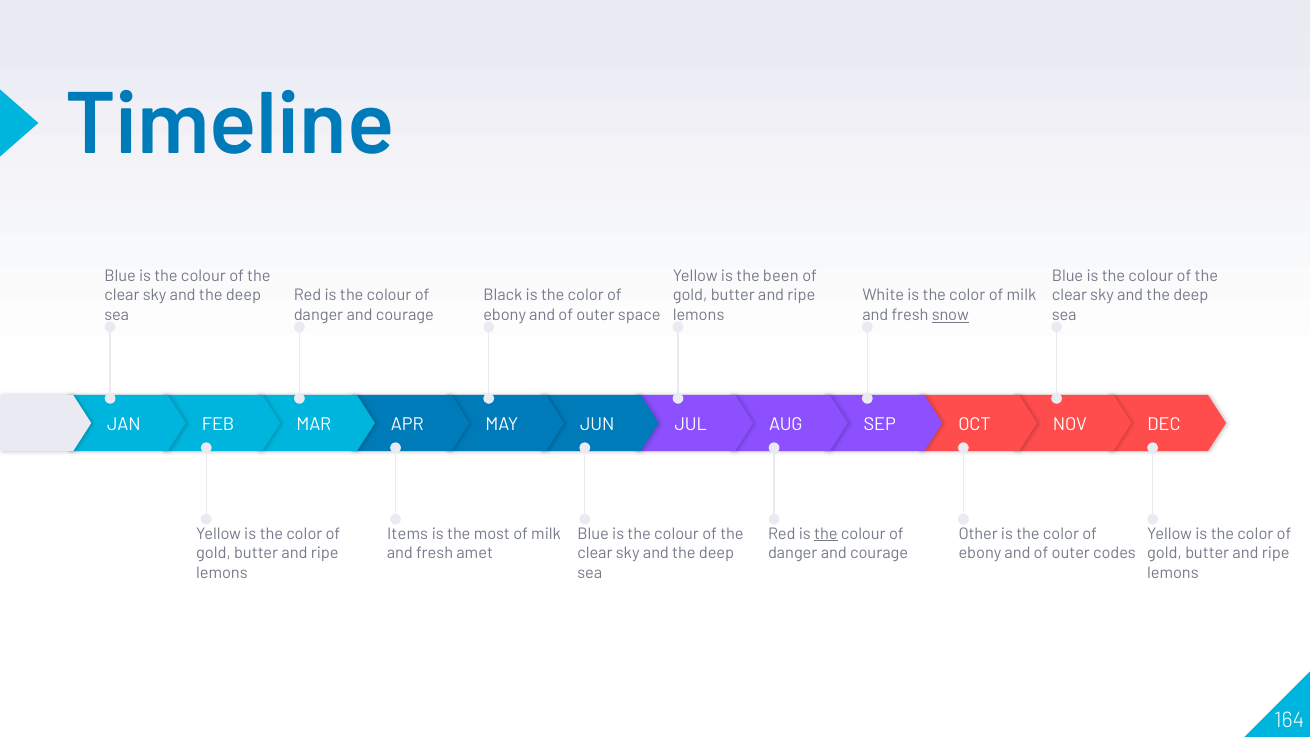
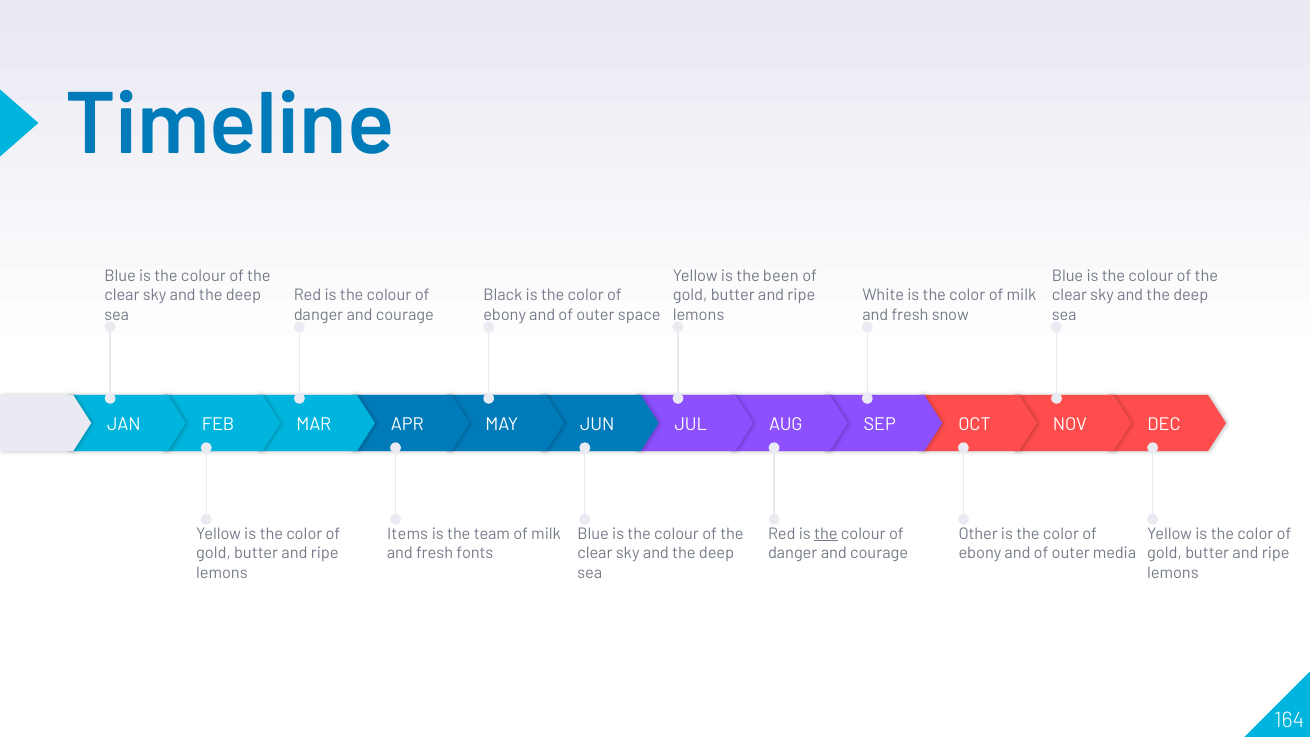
snow underline: present -> none
most: most -> team
amet: amet -> fonts
codes: codes -> media
